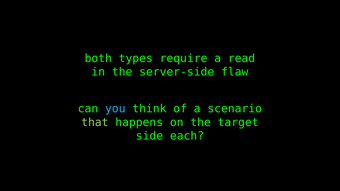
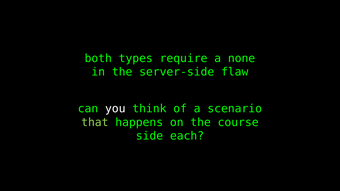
read: read -> none
you colour: light blue -> white
target: target -> course
